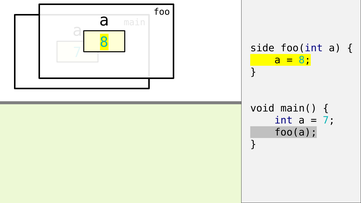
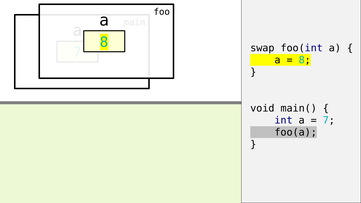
side: side -> swap
